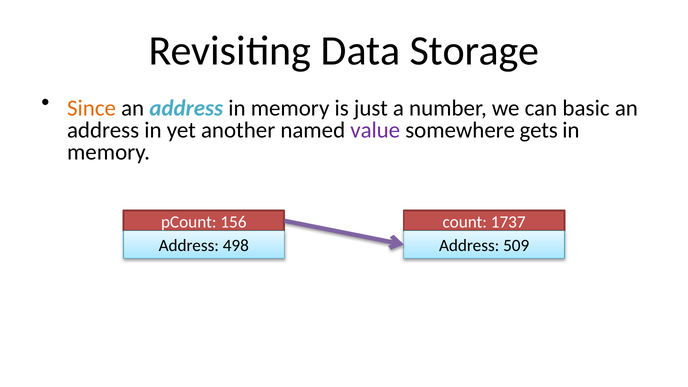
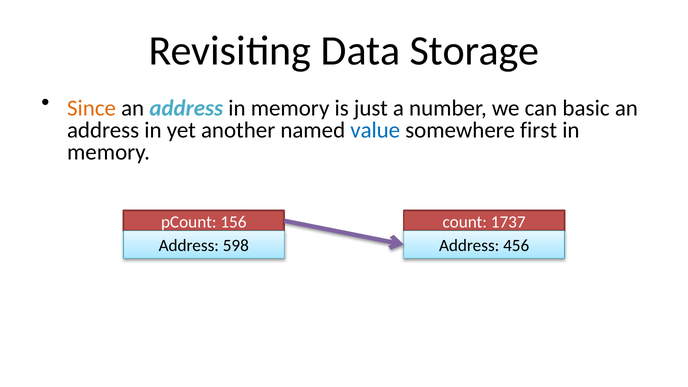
value colour: purple -> blue
gets: gets -> first
509: 509 -> 456
498: 498 -> 598
